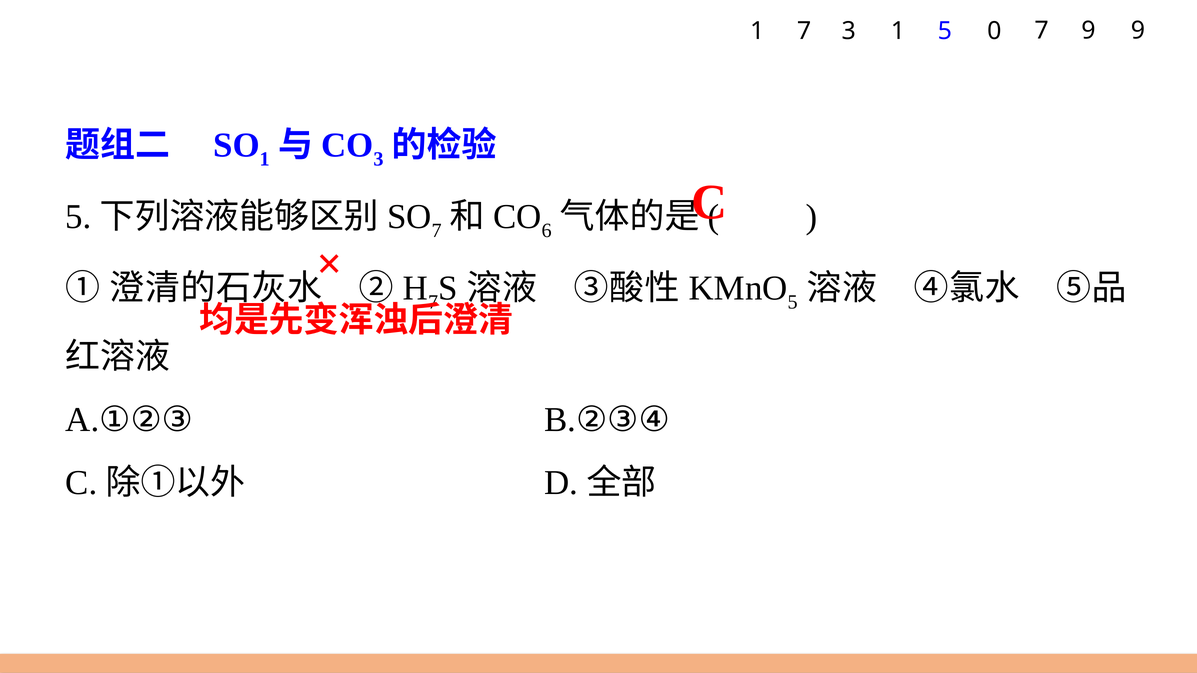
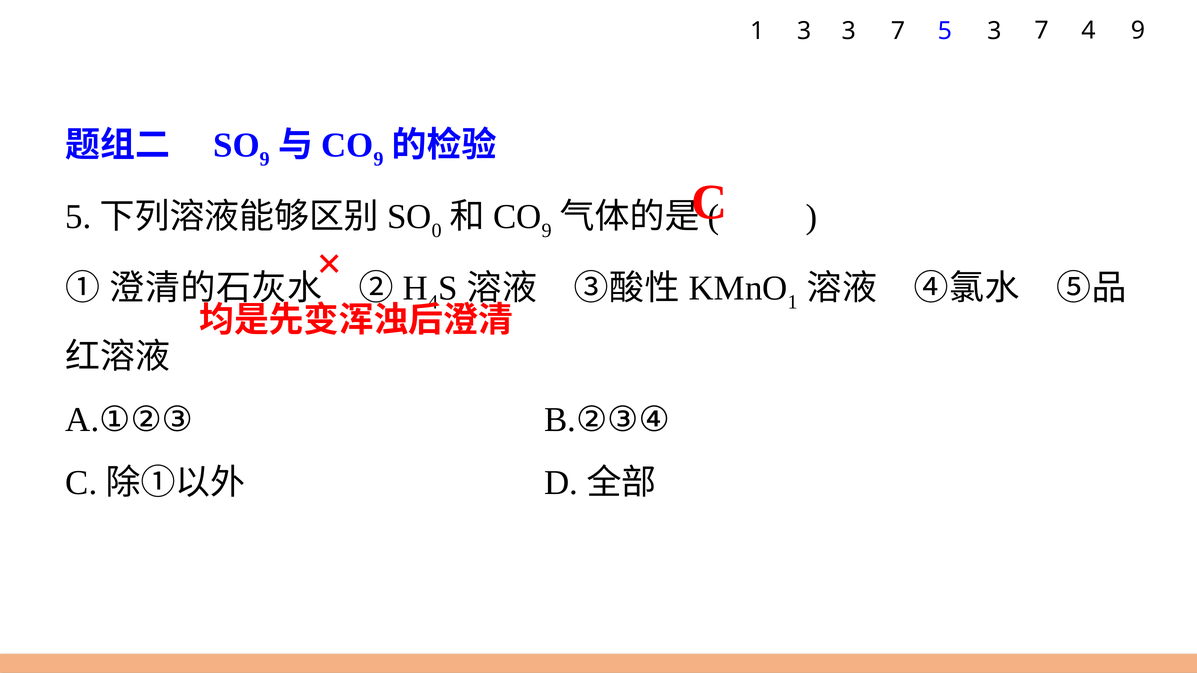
1 7: 7 -> 3
1 at (898, 31): 1 -> 7
5 0: 0 -> 3
7 9: 9 -> 4
1 at (265, 159): 1 -> 9
3 at (379, 159): 3 -> 9
7 at (437, 231): 7 -> 0
6 at (547, 231): 6 -> 9
7 at (433, 302): 7 -> 4
5 at (793, 302): 5 -> 1
